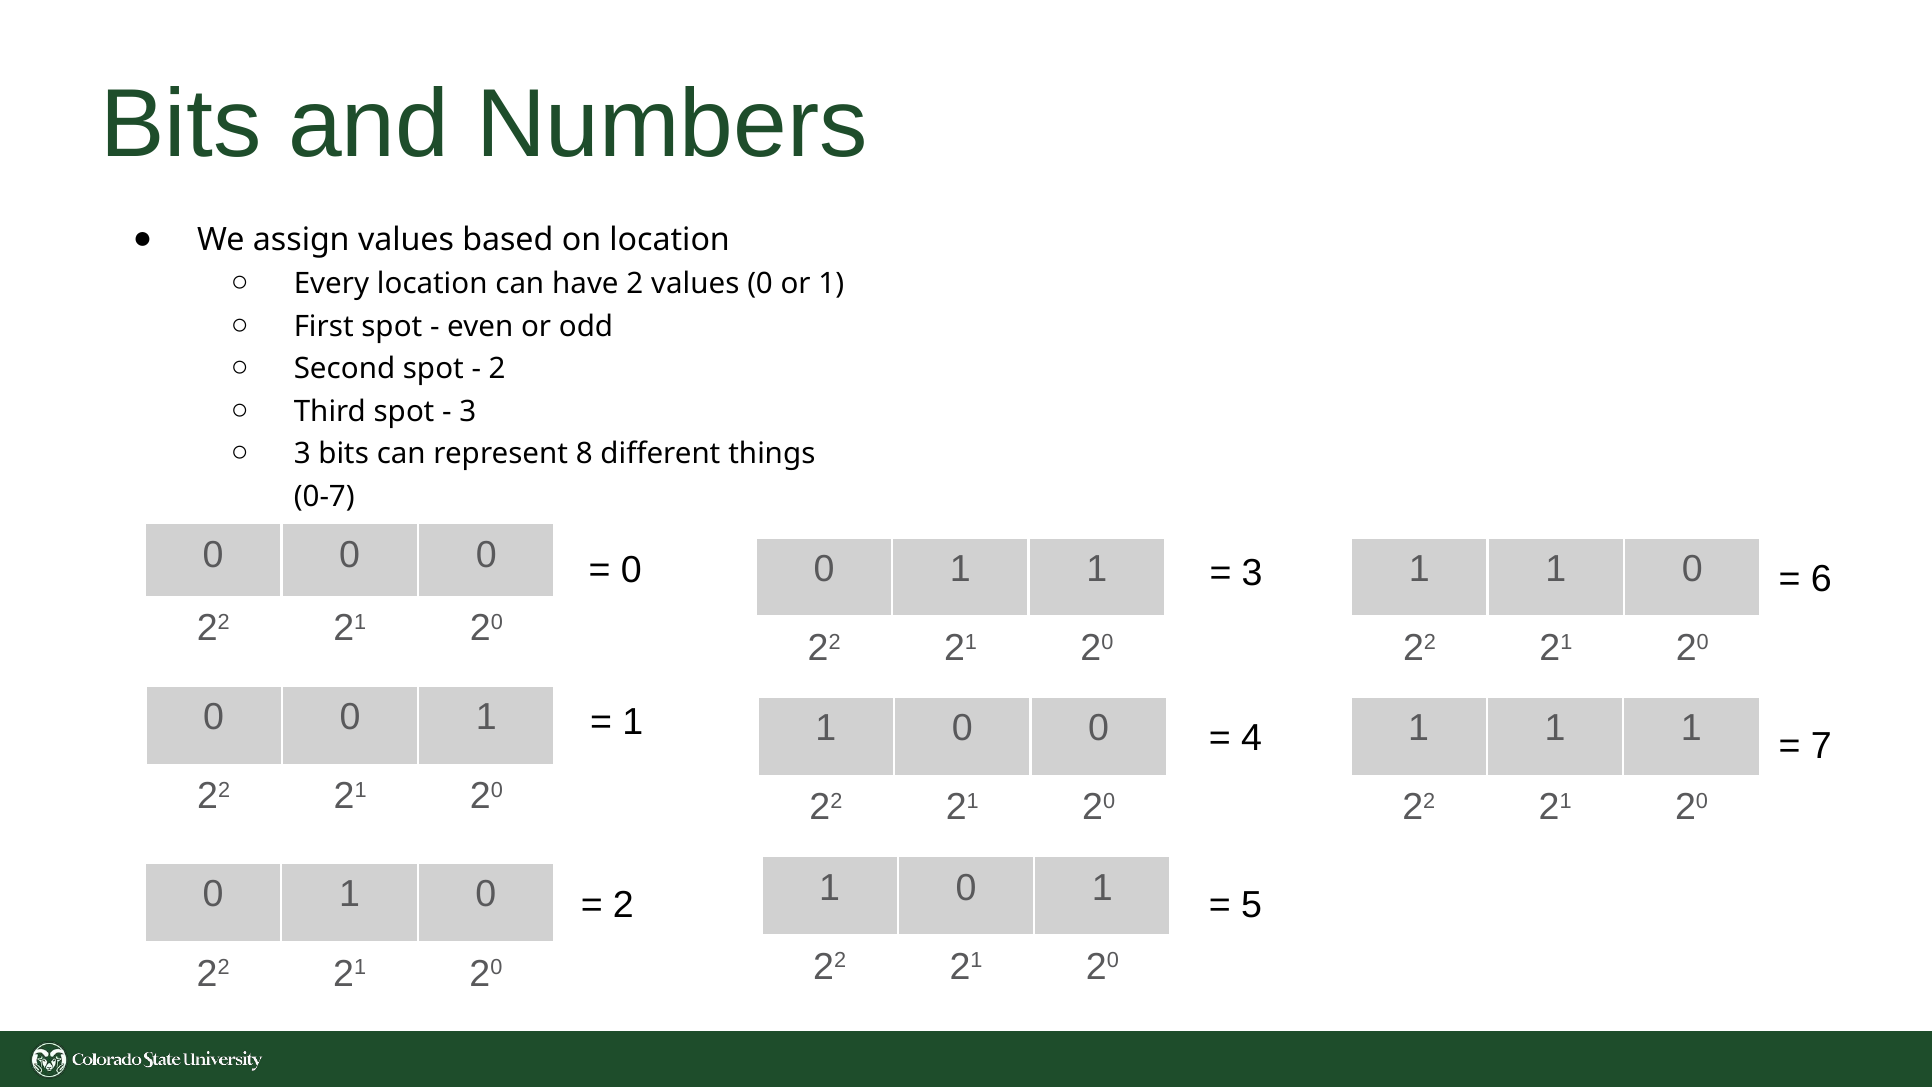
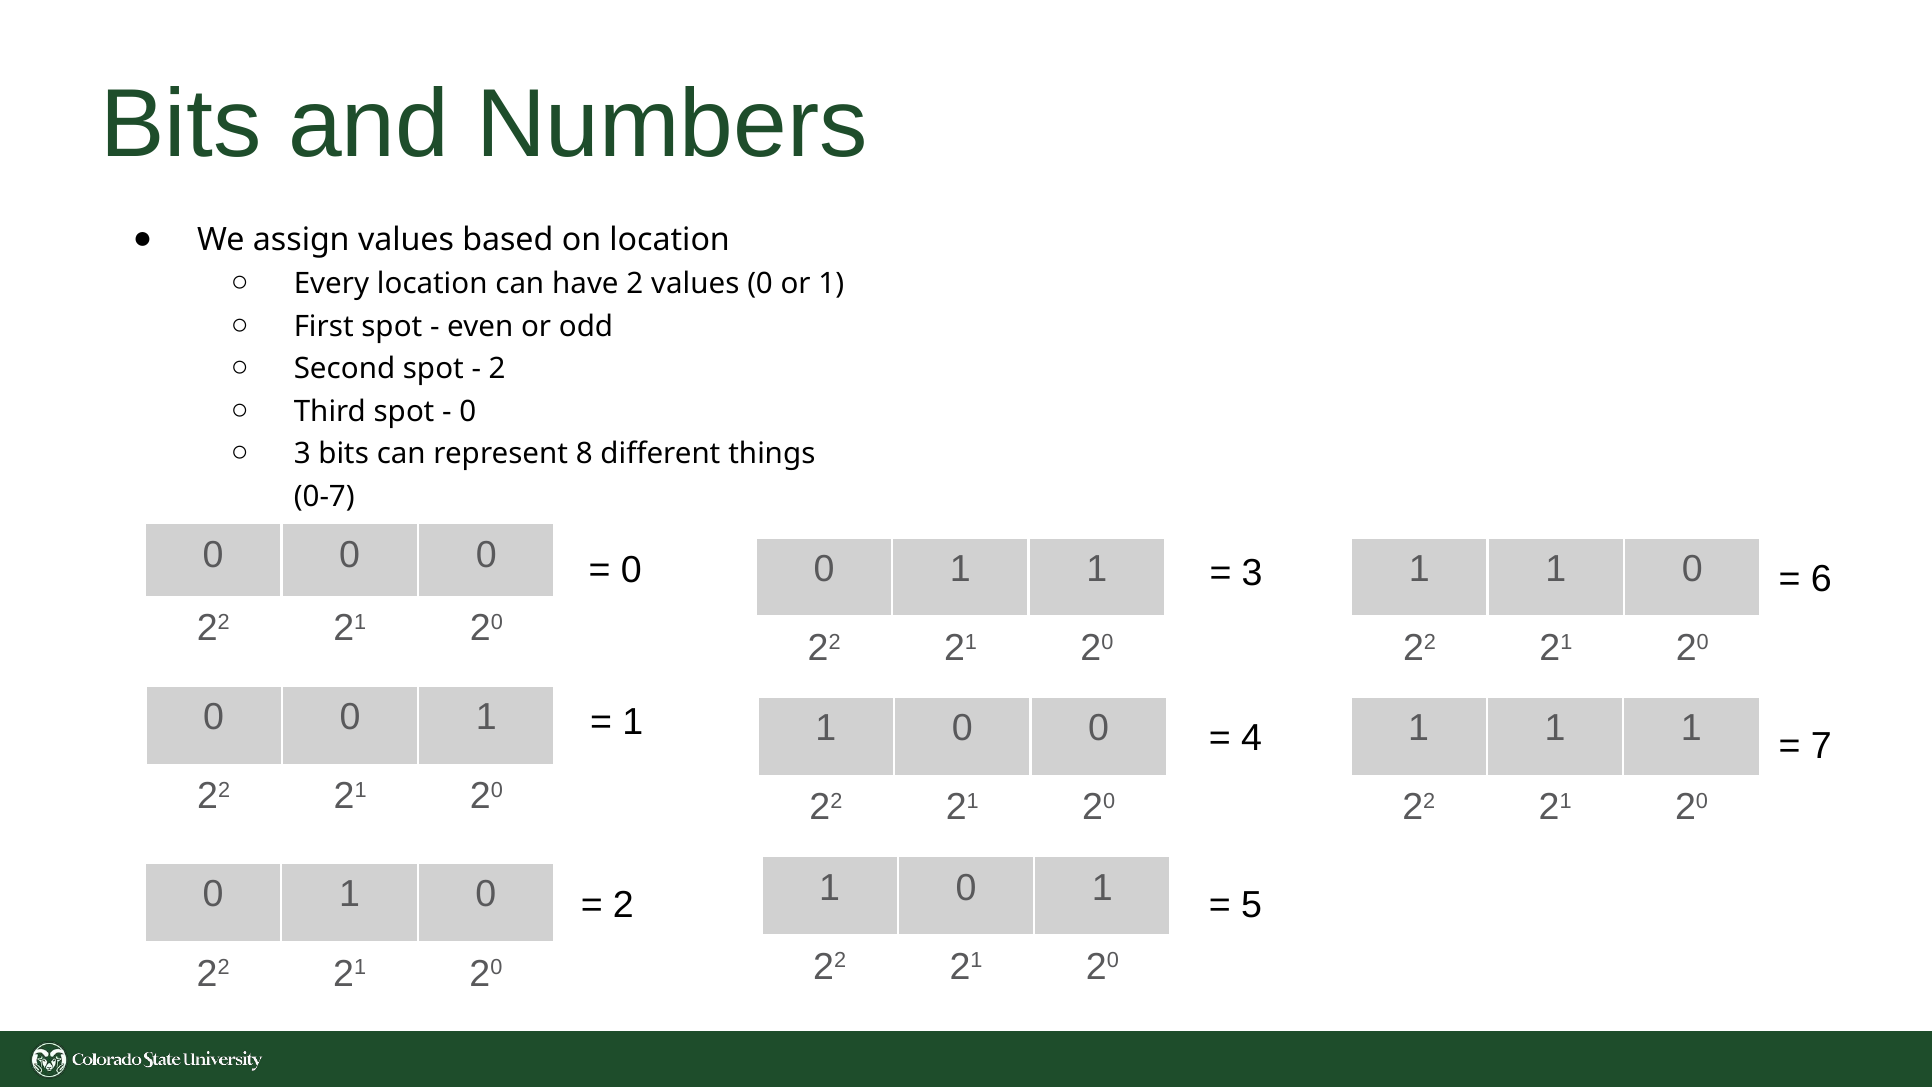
3 at (468, 411): 3 -> 0
